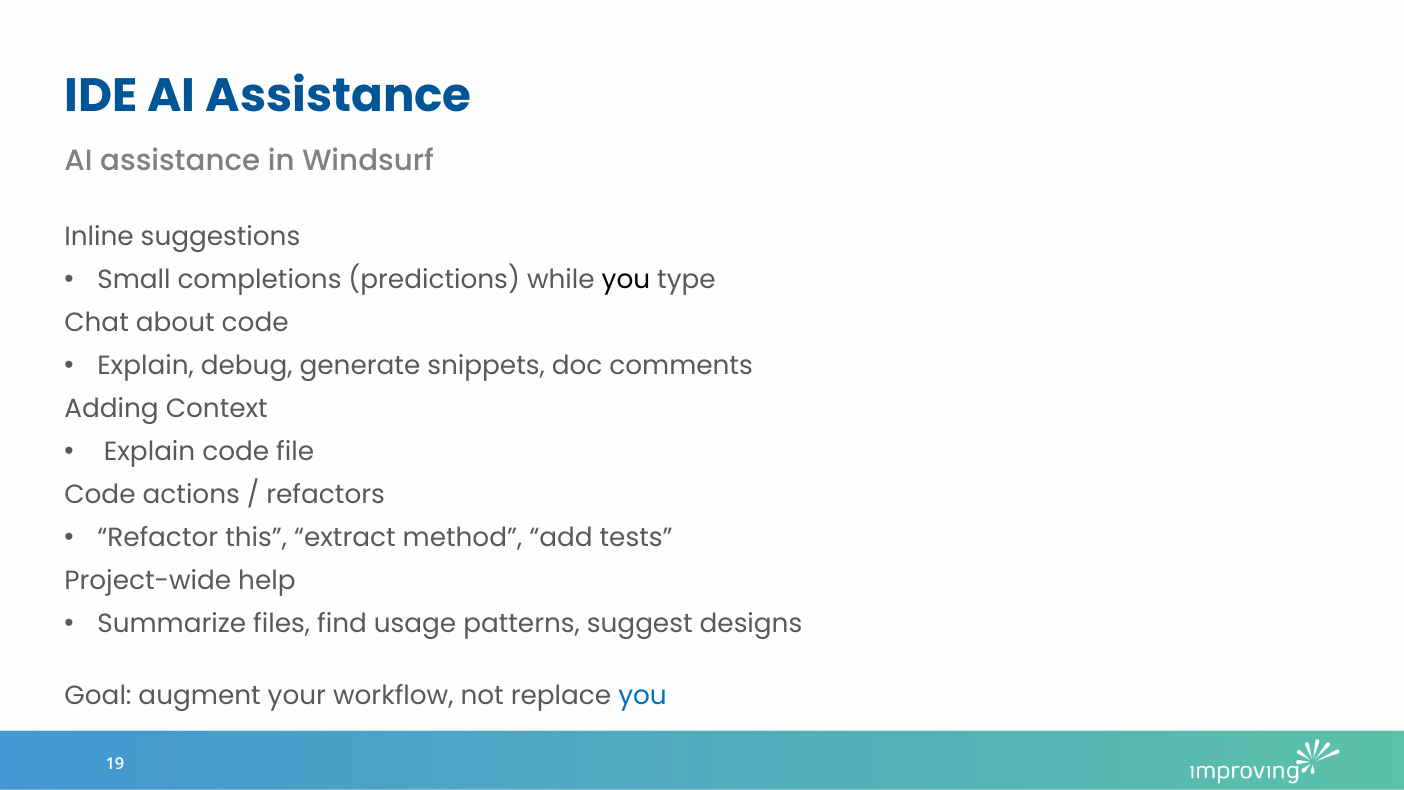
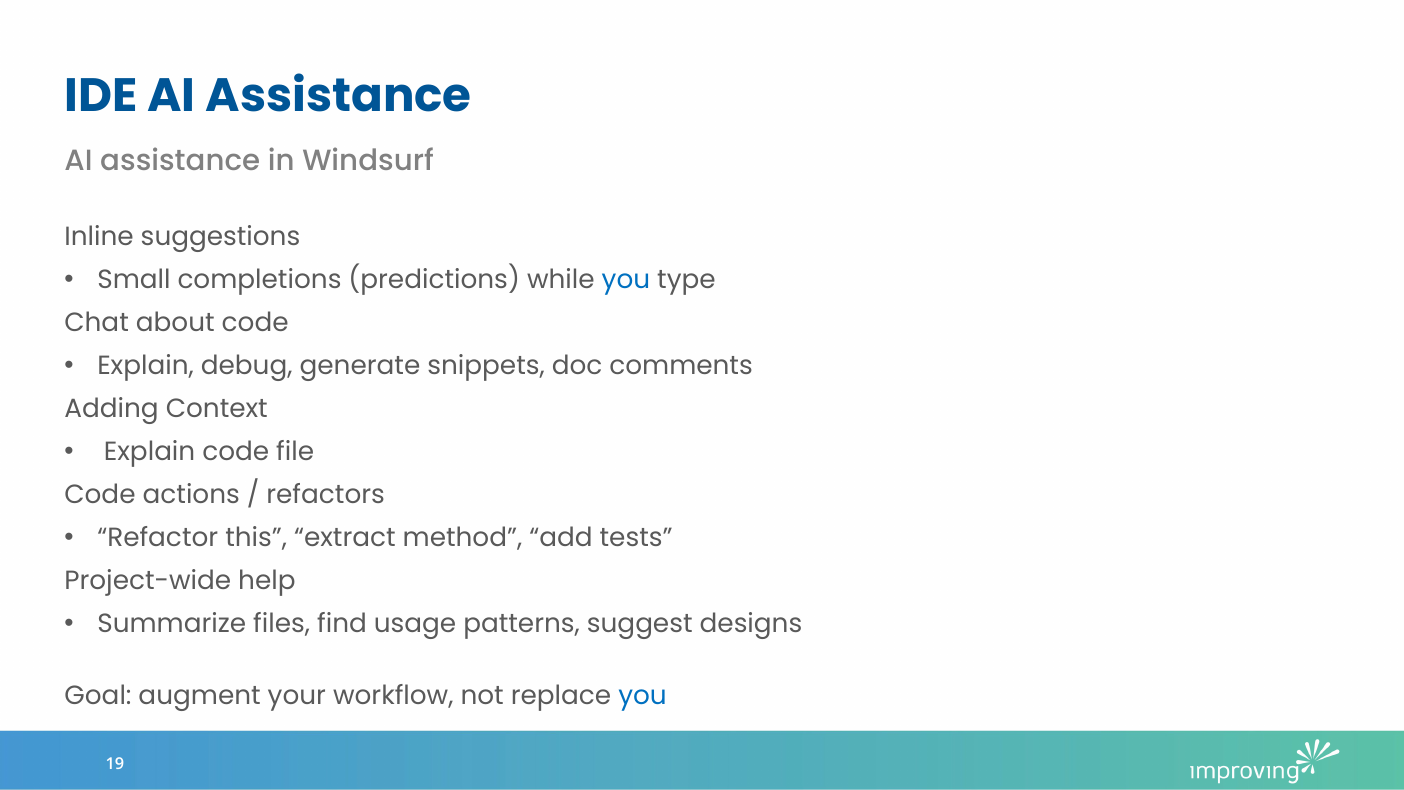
you at (626, 280) colour: black -> blue
